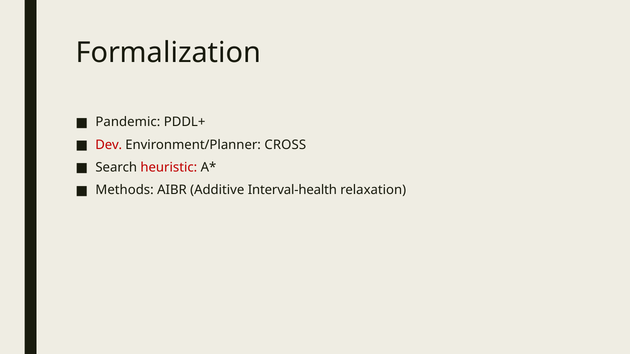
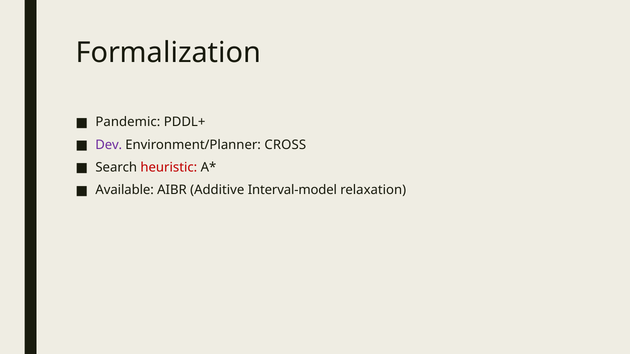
Dev colour: red -> purple
Methods: Methods -> Available
Interval-health: Interval-health -> Interval-model
